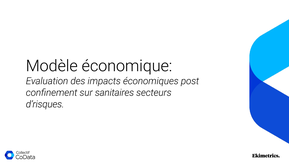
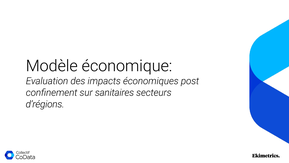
d’risques: d’risques -> d’régions
